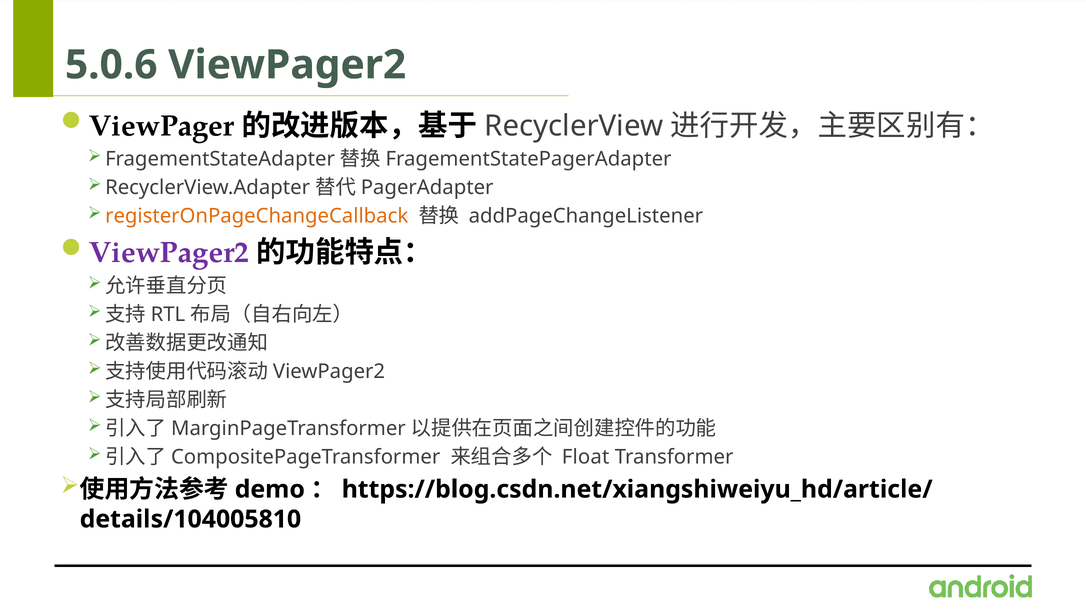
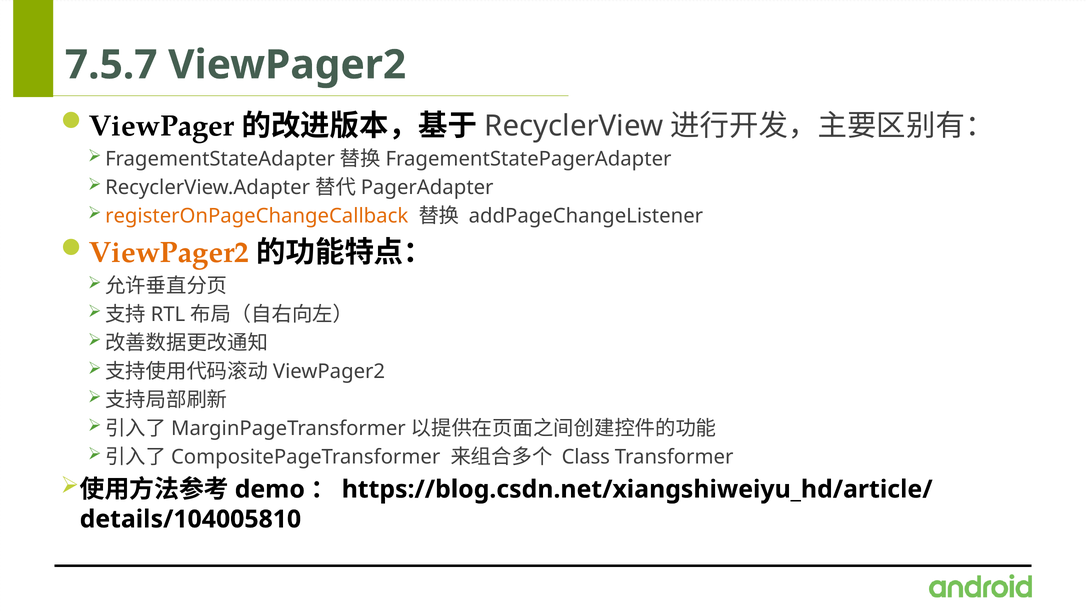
5.0.6: 5.0.6 -> 7.5.7
ViewPager2 at (169, 253) colour: purple -> orange
Float: Float -> Class
